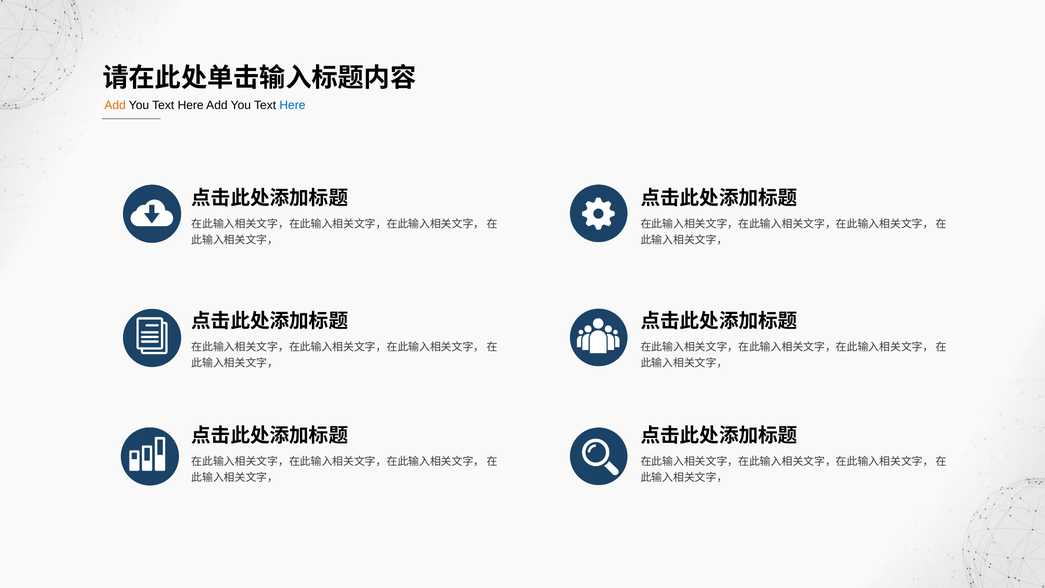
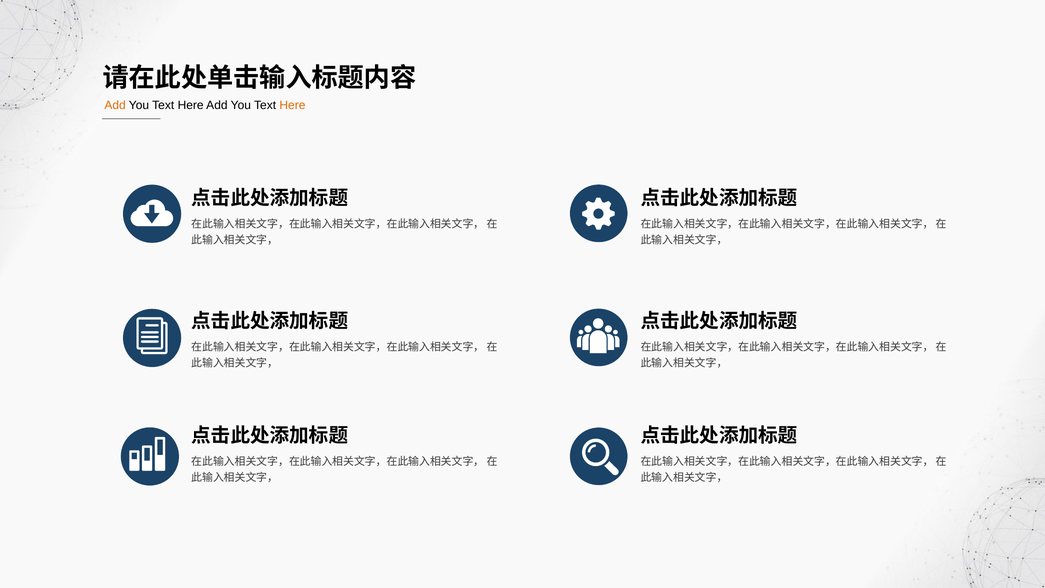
Here at (292, 105) colour: blue -> orange
